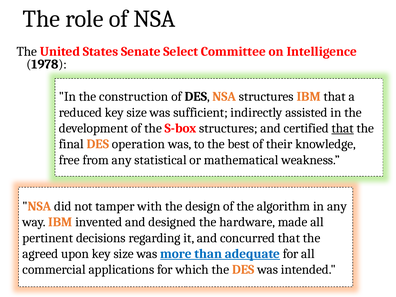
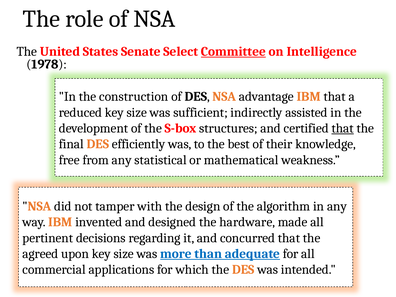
Committee underline: none -> present
NSA structures: structures -> advantage
operation: operation -> efficiently
